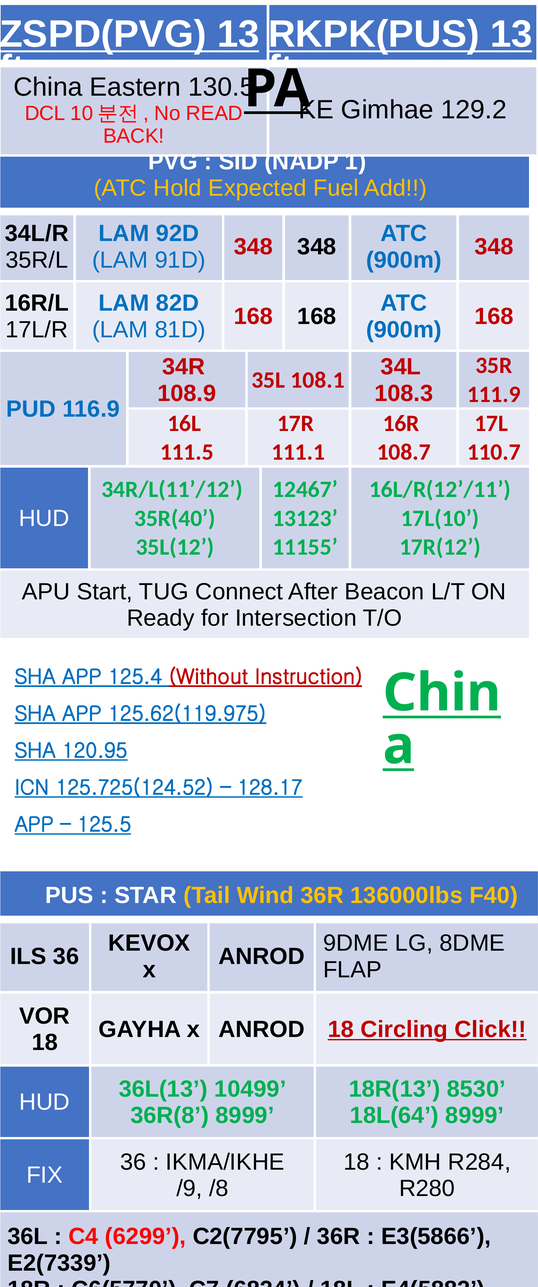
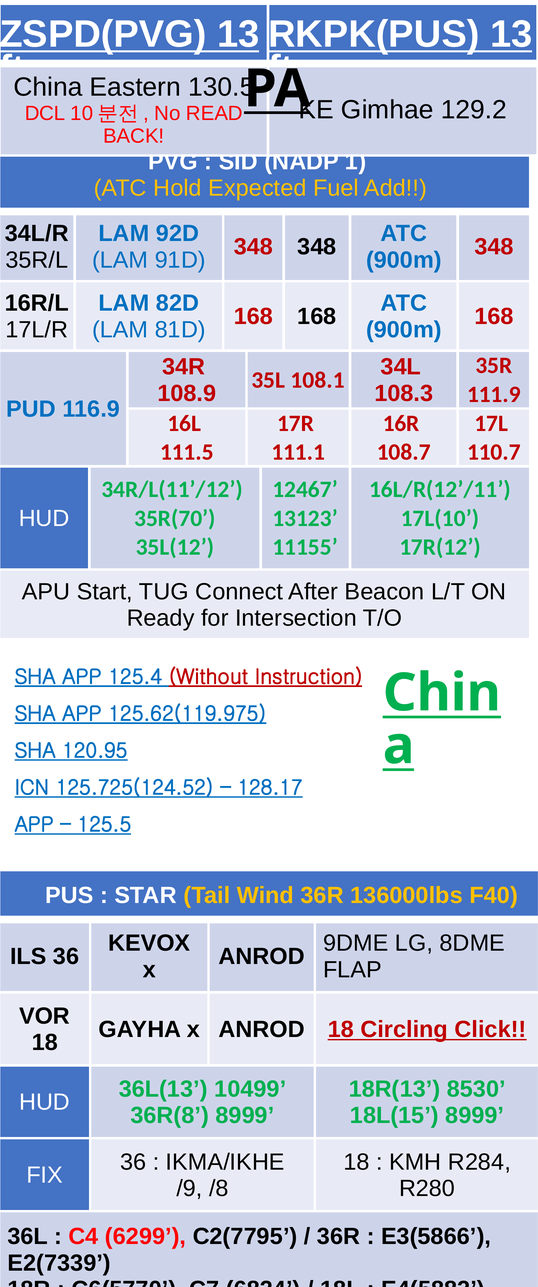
35R(40: 35R(40 -> 35R(70
18L(64: 18L(64 -> 18L(15
